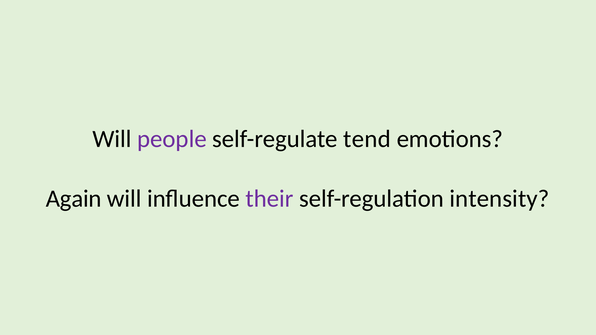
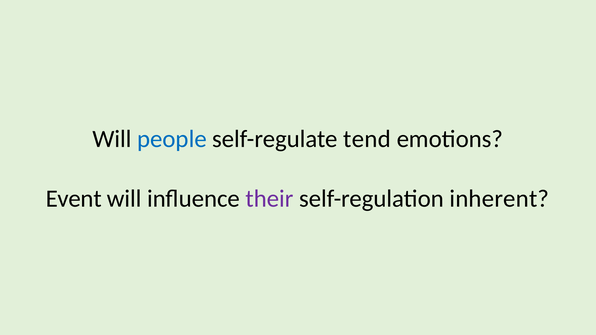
people colour: purple -> blue
Again: Again -> Event
intensity: intensity -> inherent
